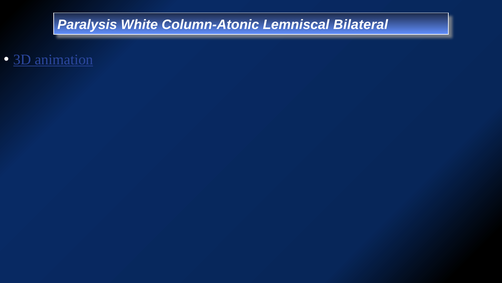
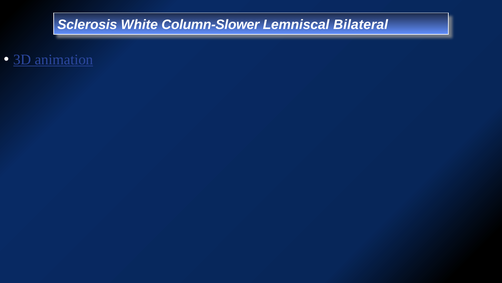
Paralysis: Paralysis -> Sclerosis
Column-Atonic: Column-Atonic -> Column-Slower
